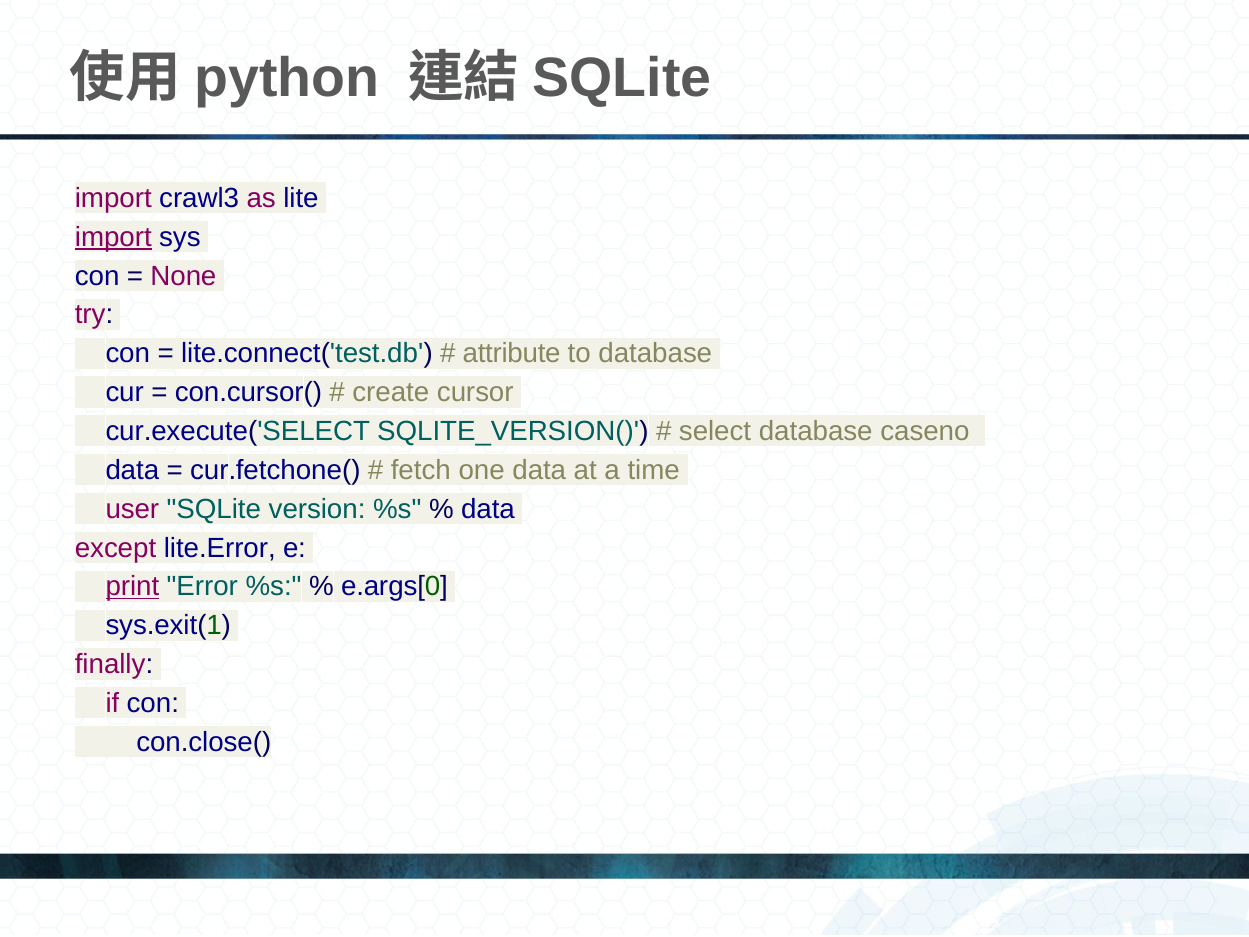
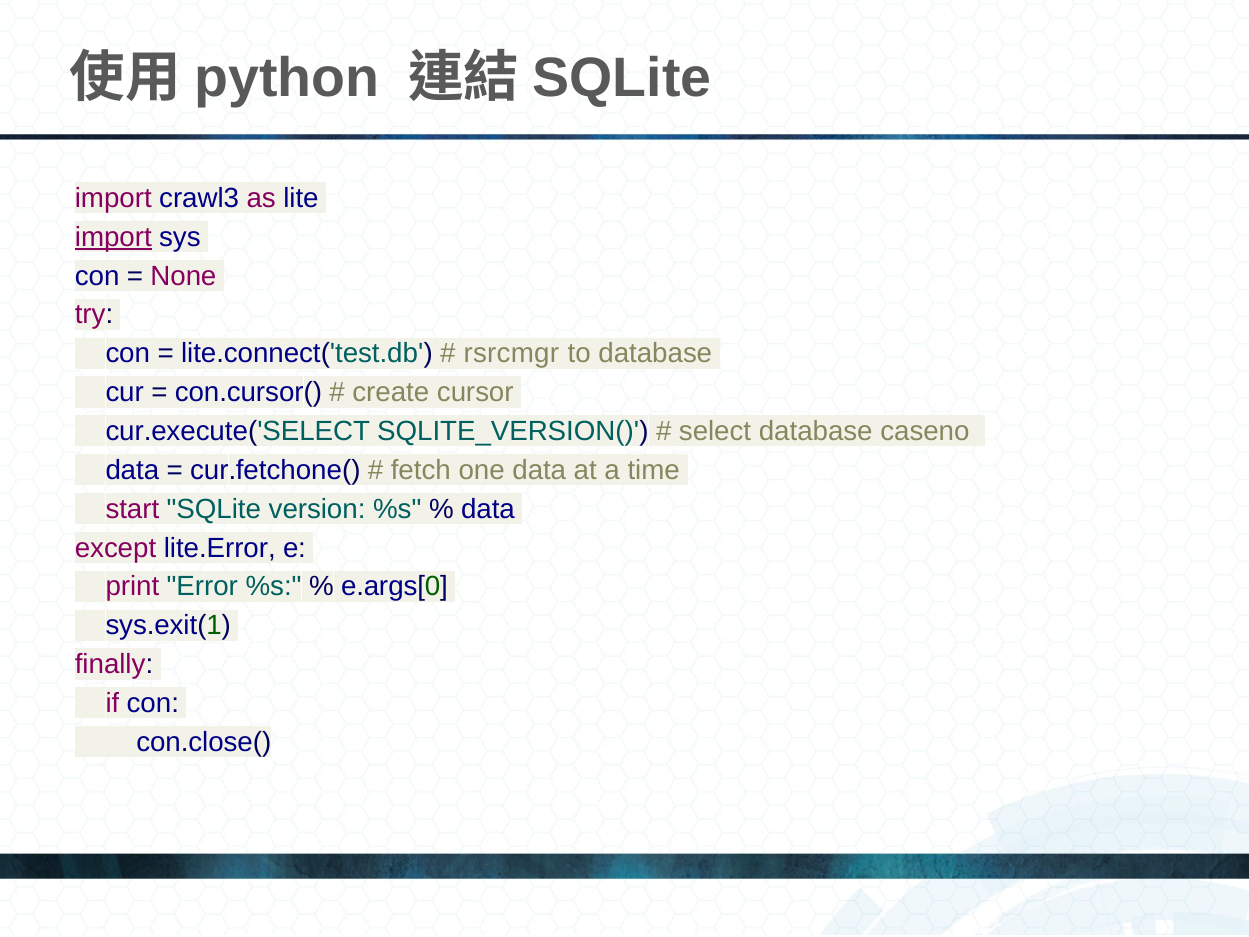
attribute: attribute -> rsrcmgr
user: user -> start
print underline: present -> none
